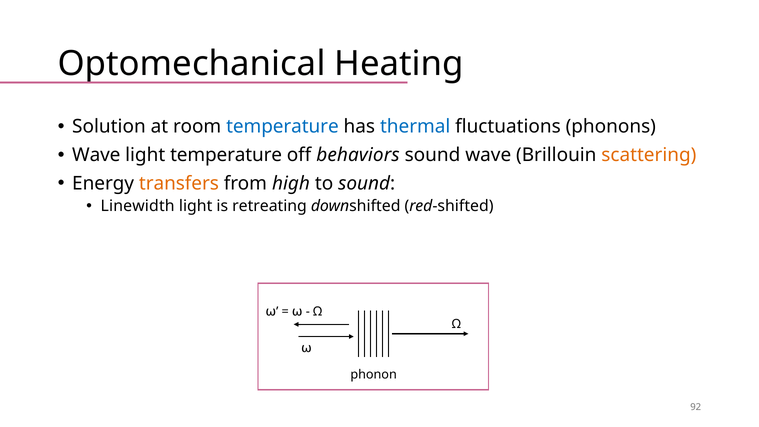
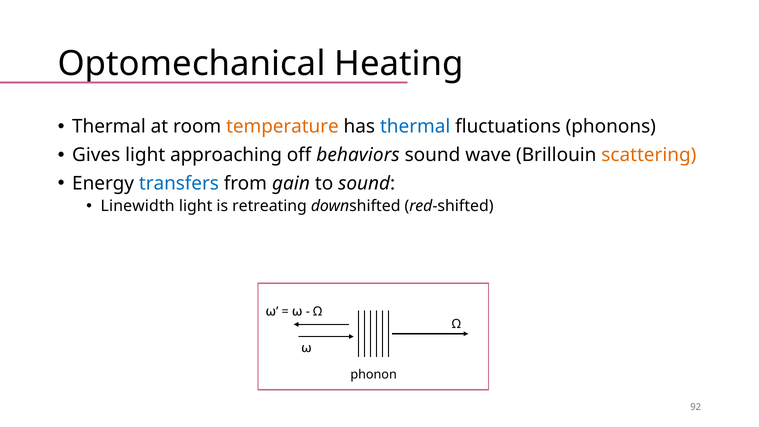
Solution at (109, 127): Solution -> Thermal
temperature at (282, 127) colour: blue -> orange
Wave at (96, 155): Wave -> Gives
light temperature: temperature -> approaching
transfers colour: orange -> blue
high: high -> gain
